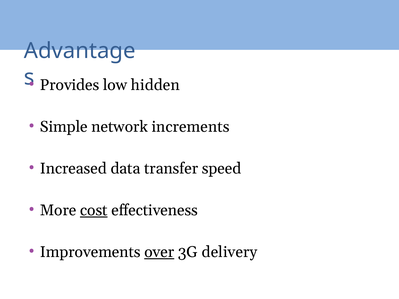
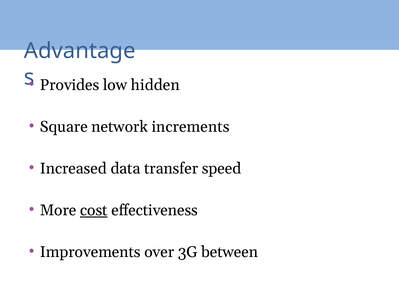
Simple: Simple -> Square
over underline: present -> none
delivery: delivery -> between
